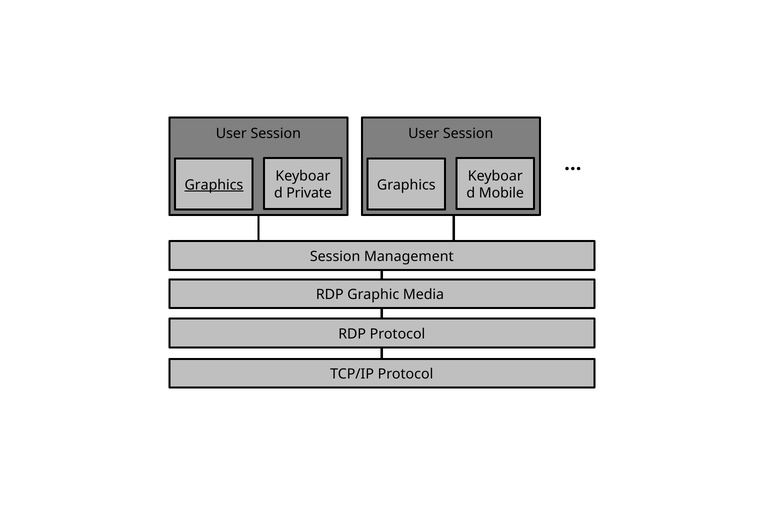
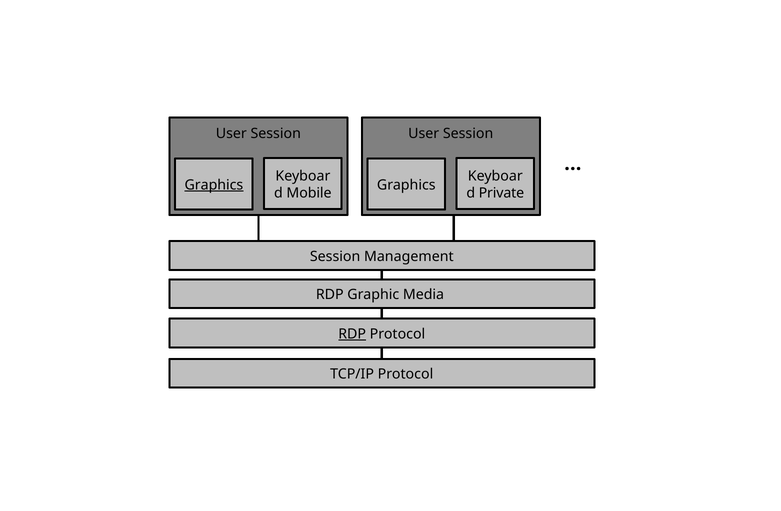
Private: Private -> Mobile
Mobile: Mobile -> Private
RDP at (352, 334) underline: none -> present
